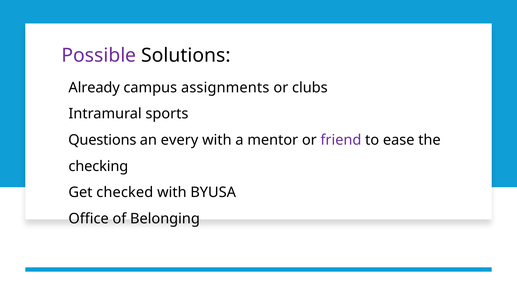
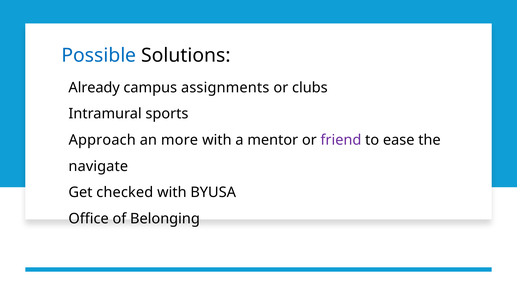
Possible colour: purple -> blue
Questions: Questions -> Approach
every: every -> more
checking: checking -> navigate
